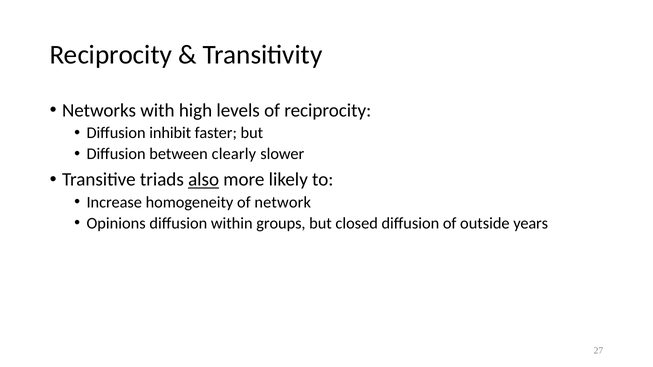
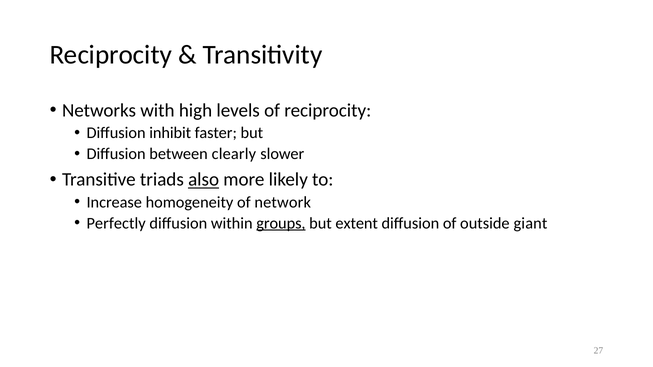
Opinions: Opinions -> Perfectly
groups underline: none -> present
closed: closed -> extent
years: years -> giant
